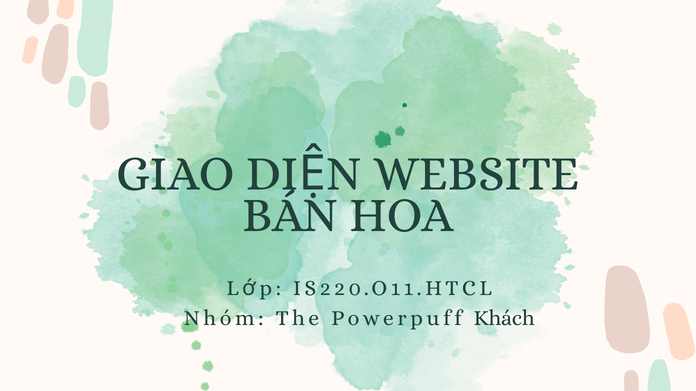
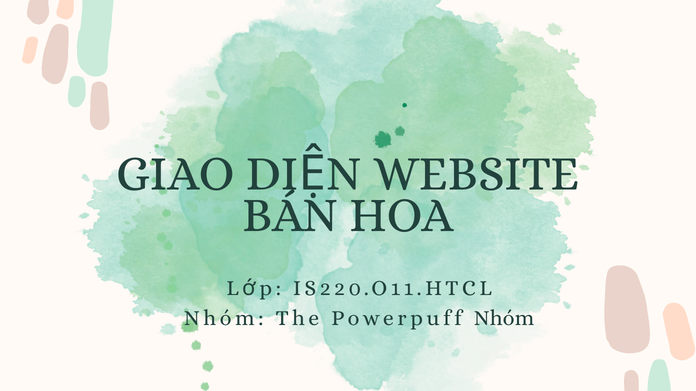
Powerpuff Khách: Khách -> Nhóm
